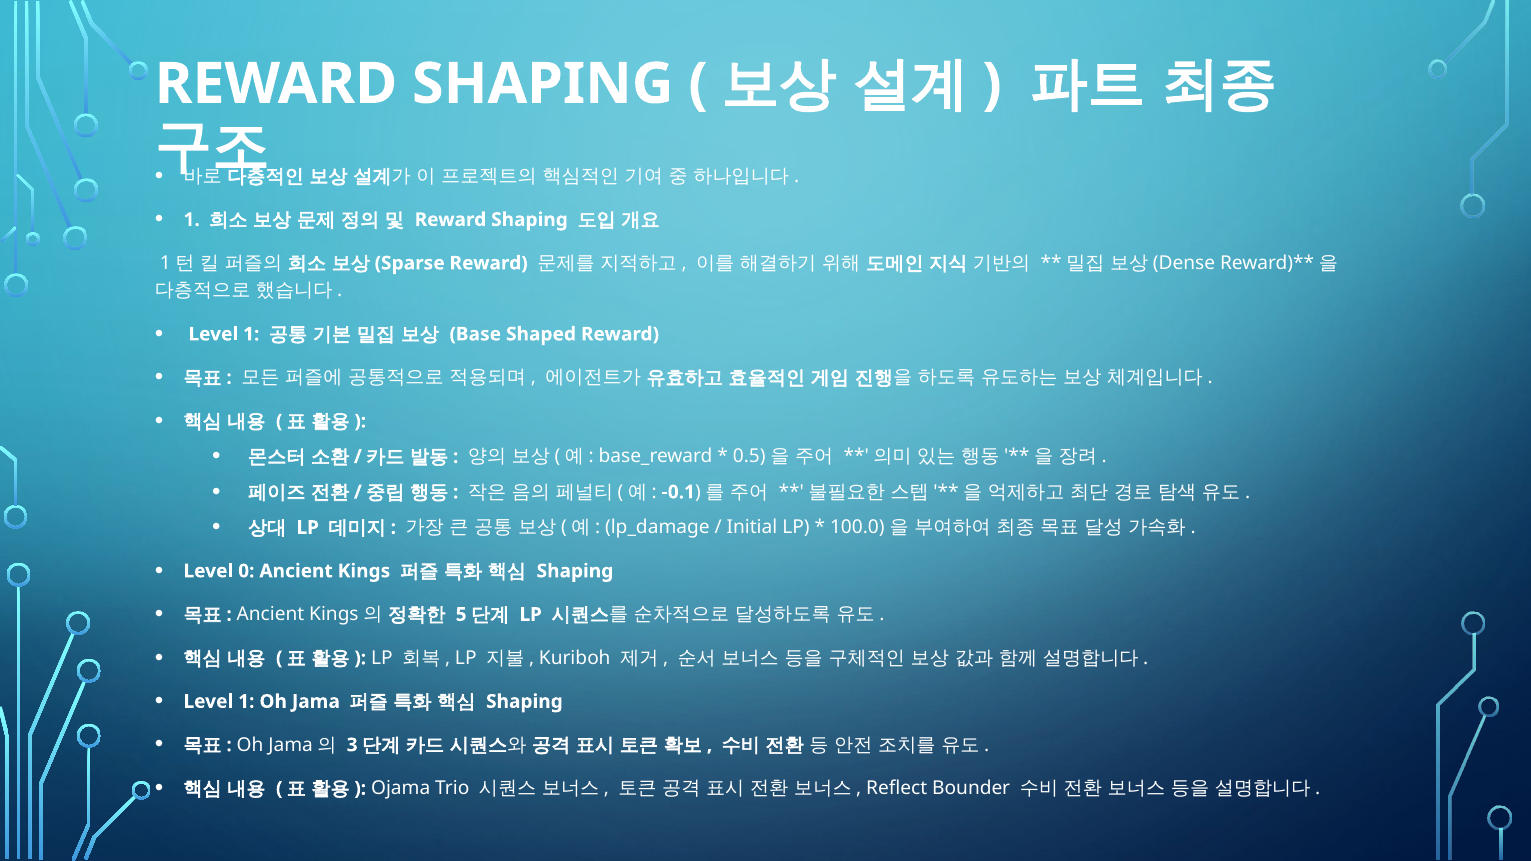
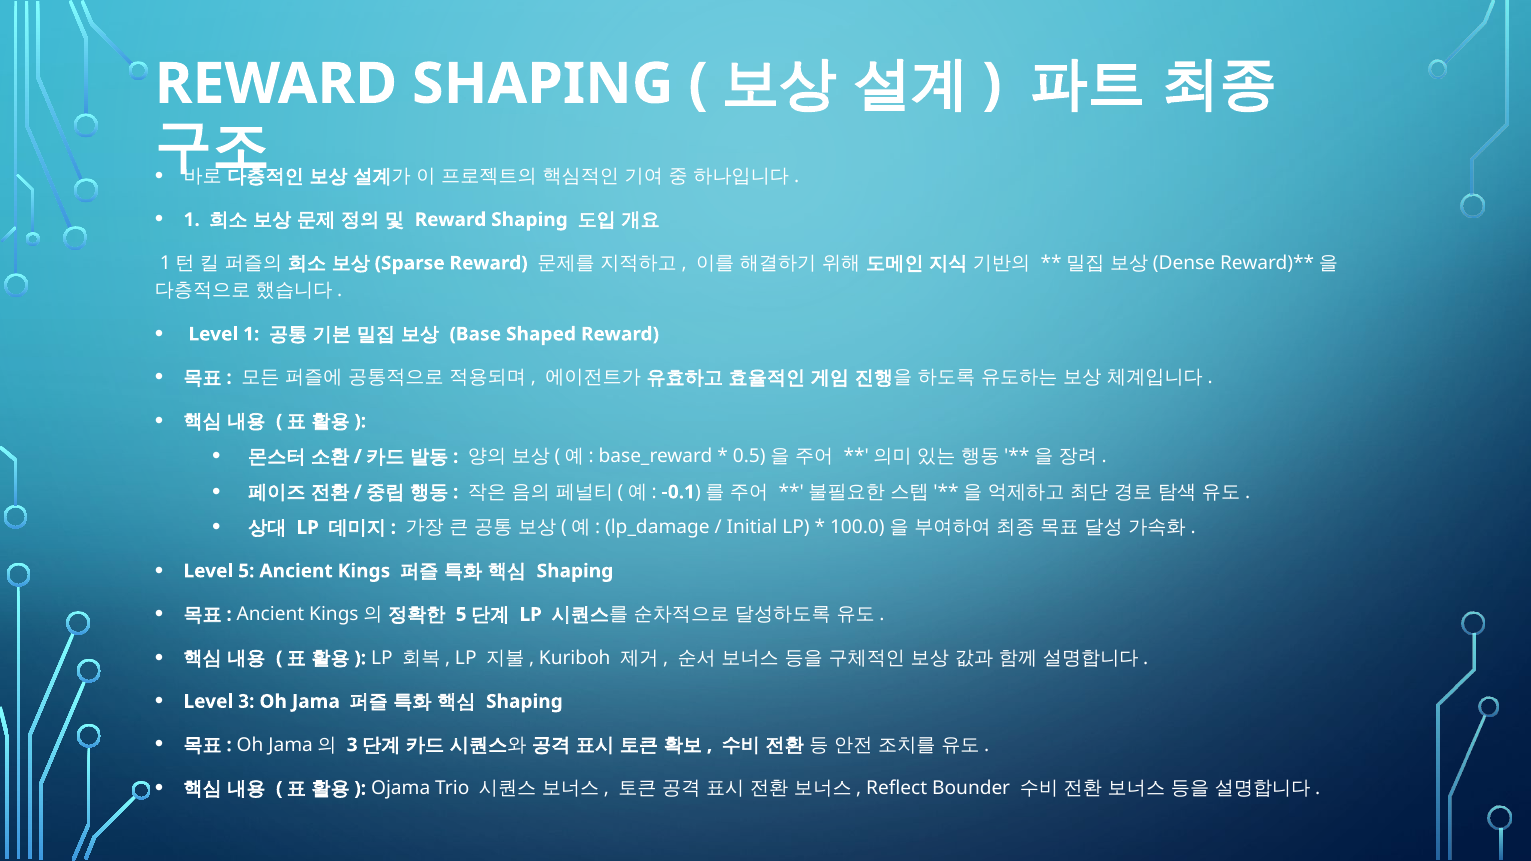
Level 0: 0 -> 5
1 at (246, 702): 1 -> 3
